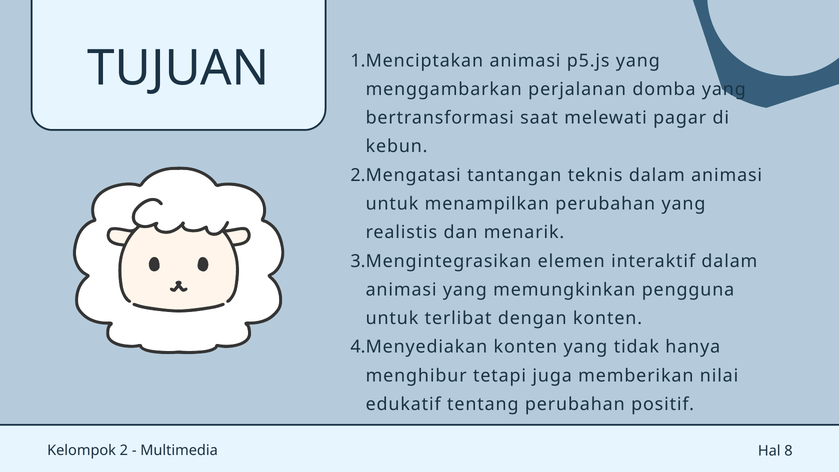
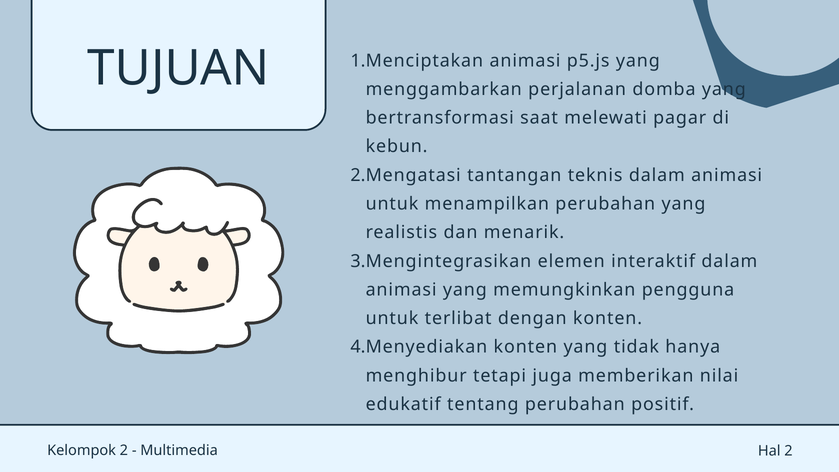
Hal 8: 8 -> 2
